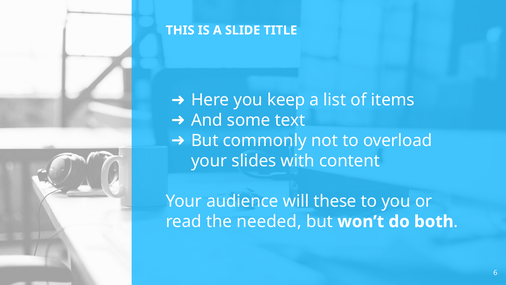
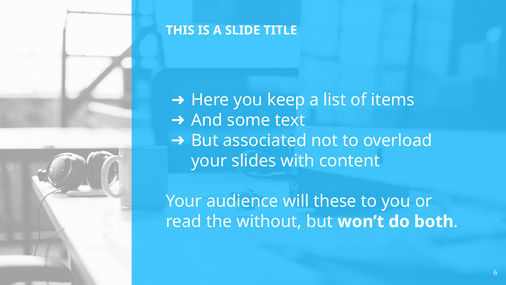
commonly: commonly -> associated
needed: needed -> without
